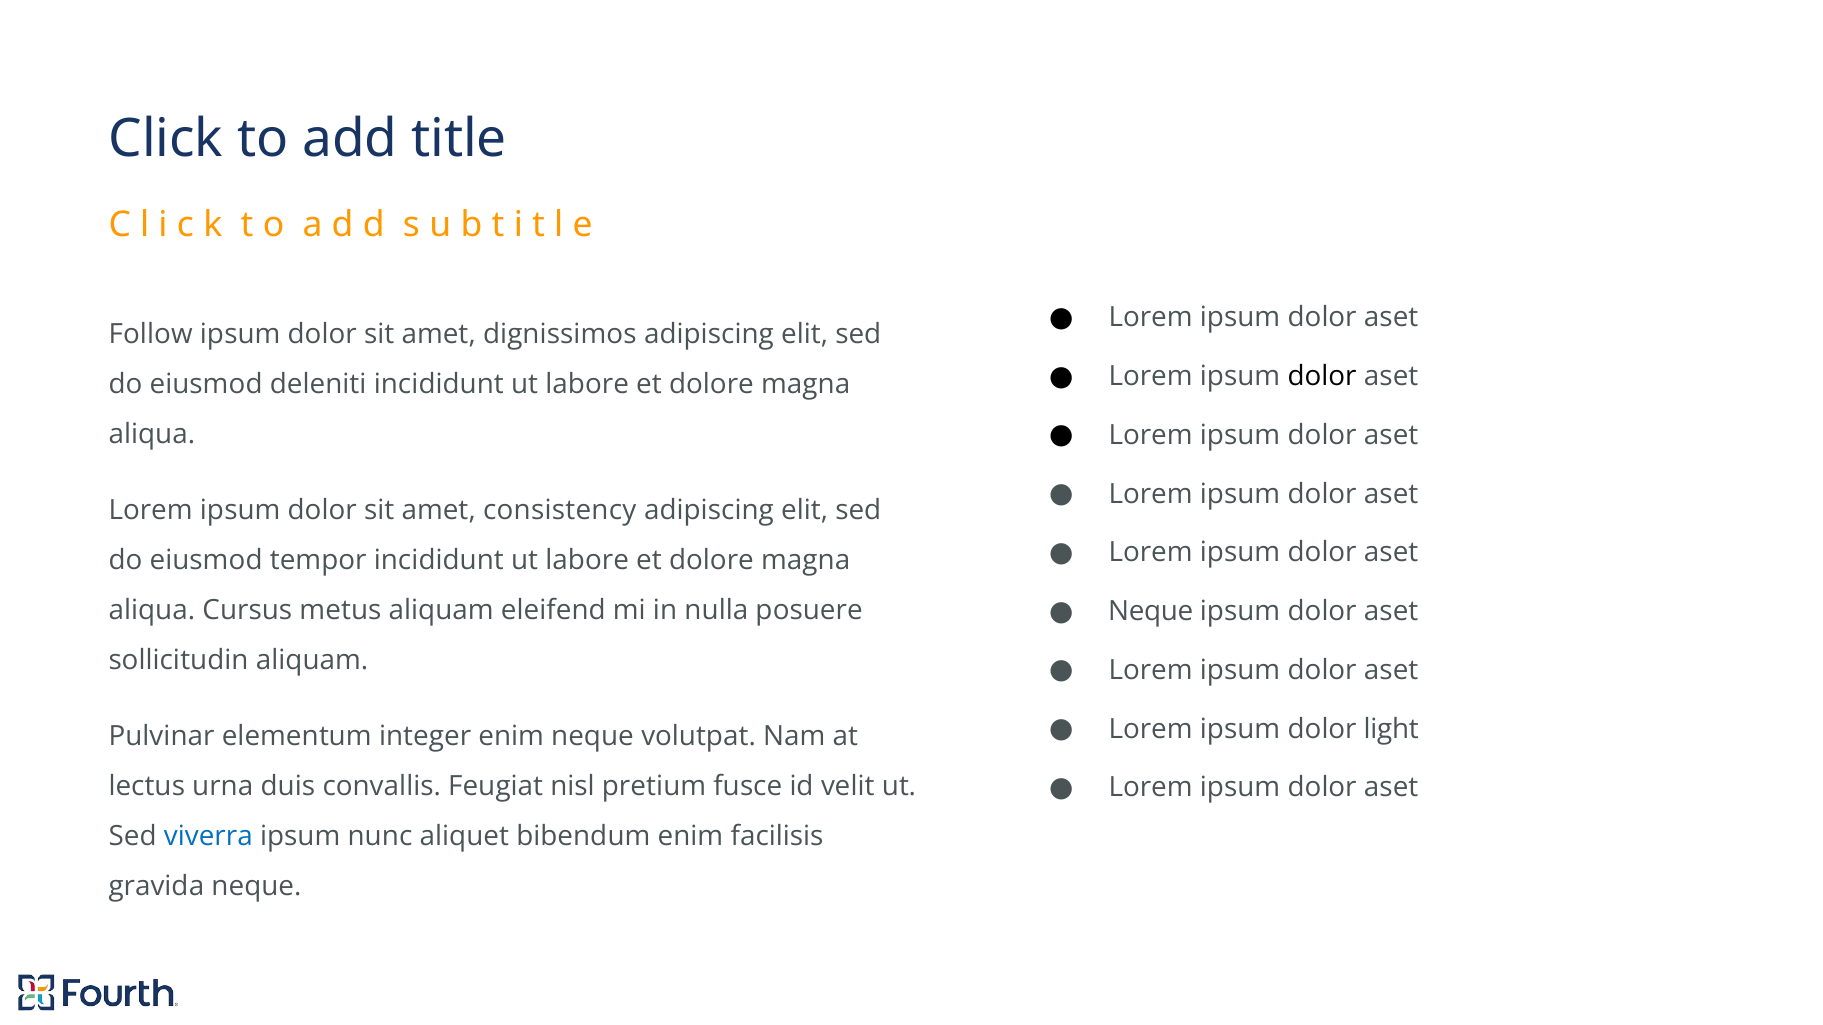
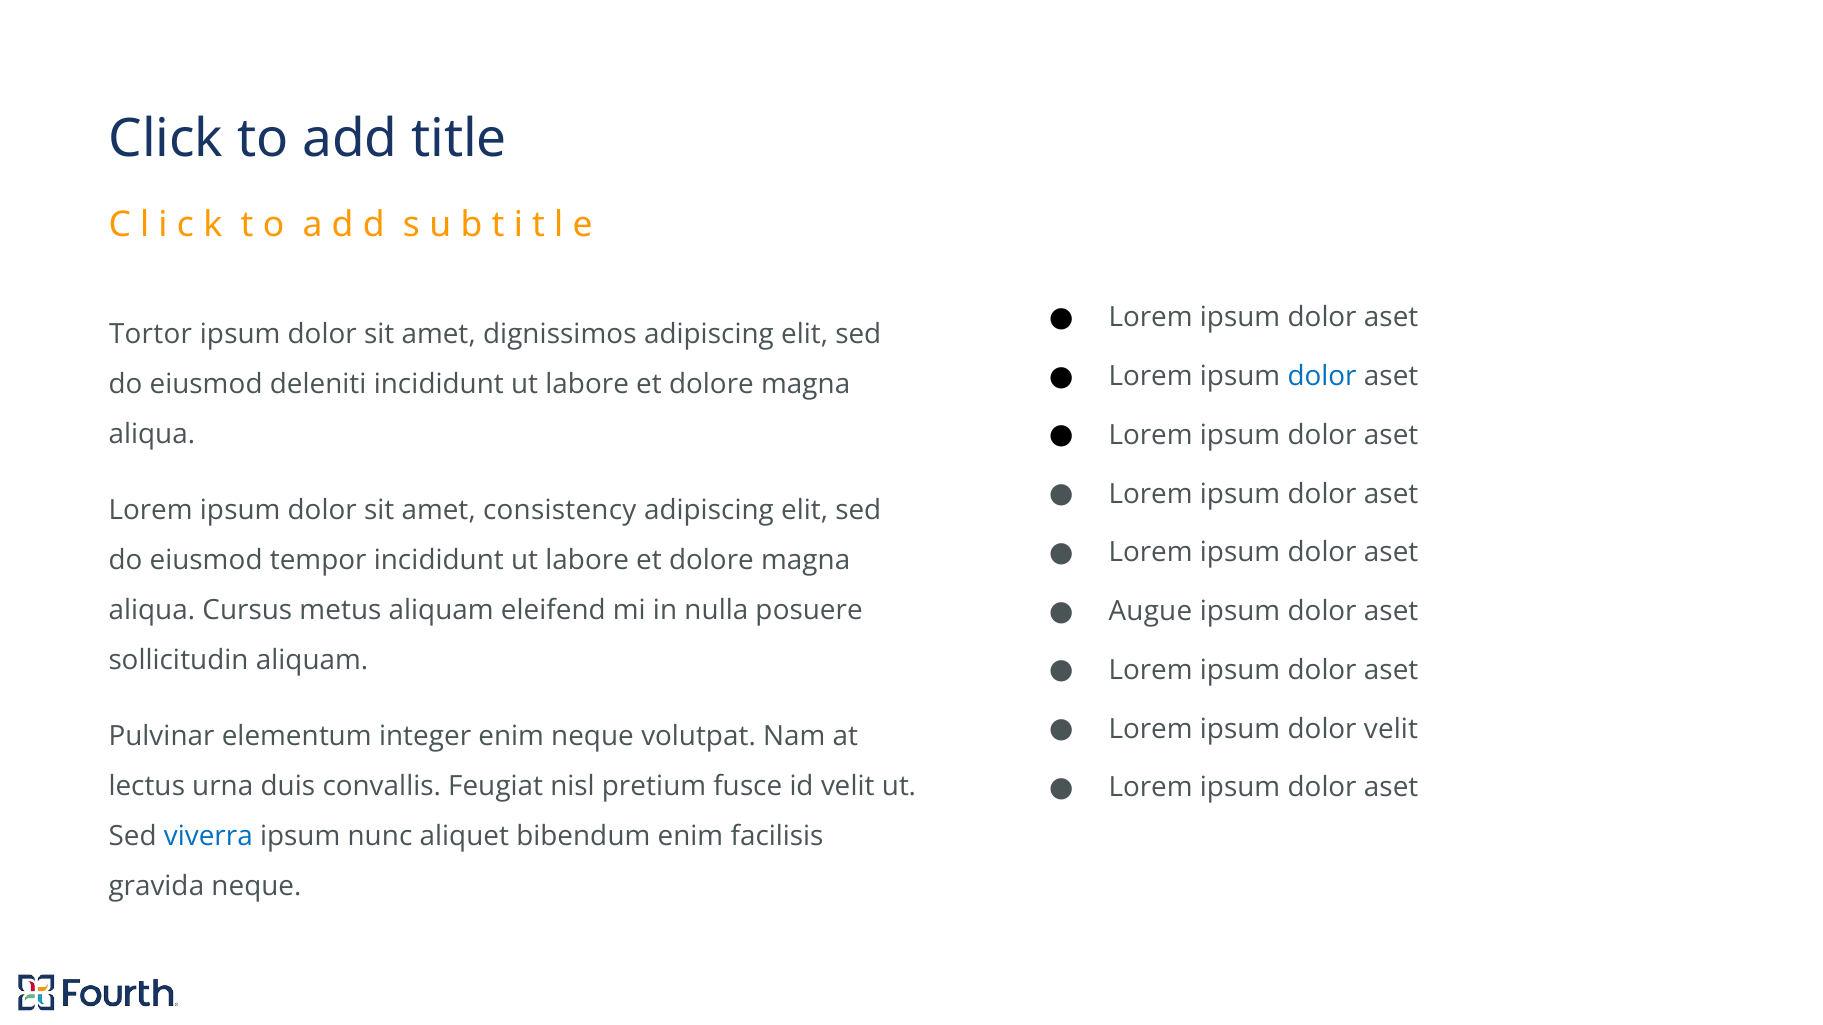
Follow: Follow -> Tortor
dolor at (1322, 377) colour: black -> blue
Neque at (1151, 612): Neque -> Augue
dolor light: light -> velit
